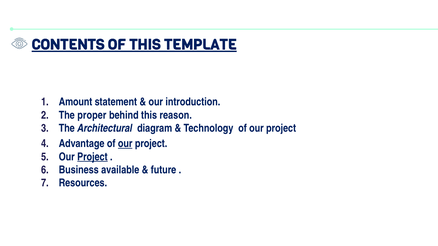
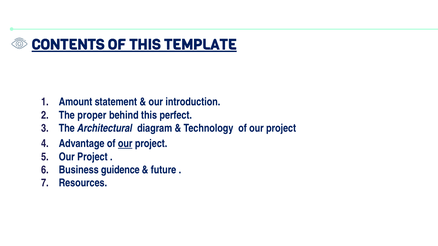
reason: reason -> perfect
Project at (92, 157) underline: present -> none
available: available -> guidence
